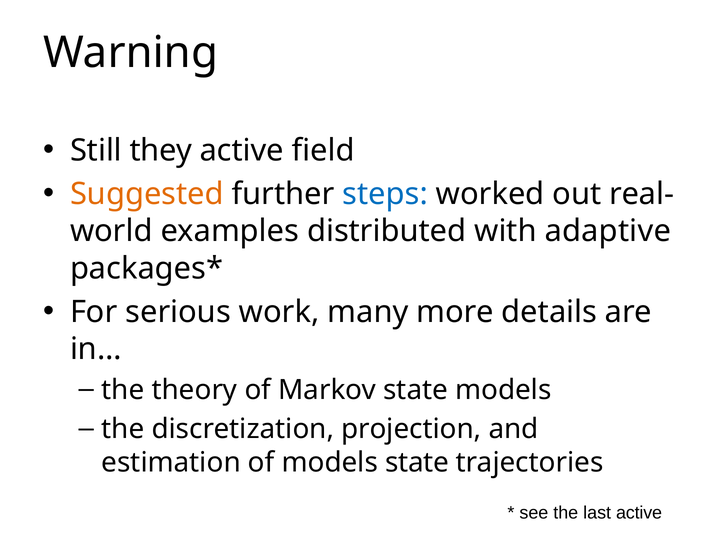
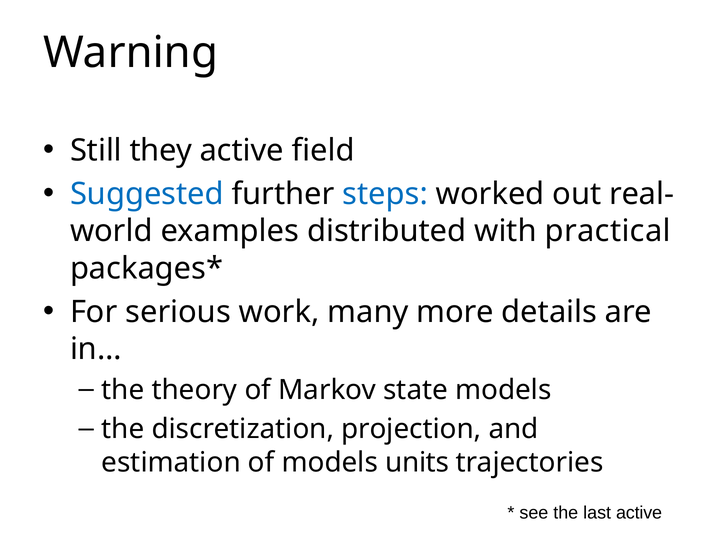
Suggested colour: orange -> blue
adaptive: adaptive -> practical
models state: state -> units
